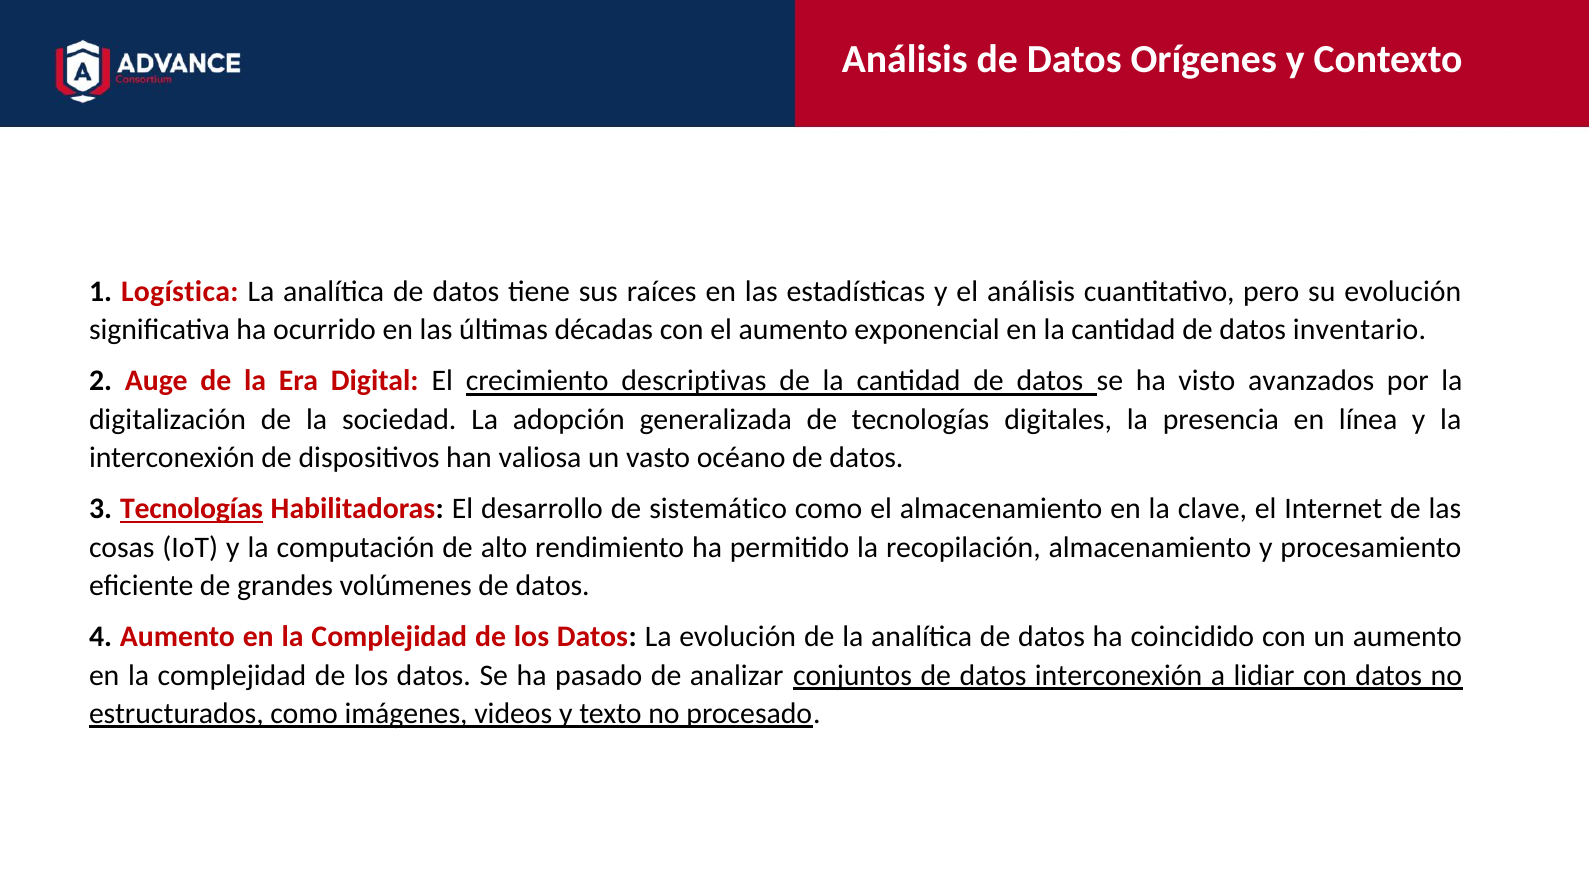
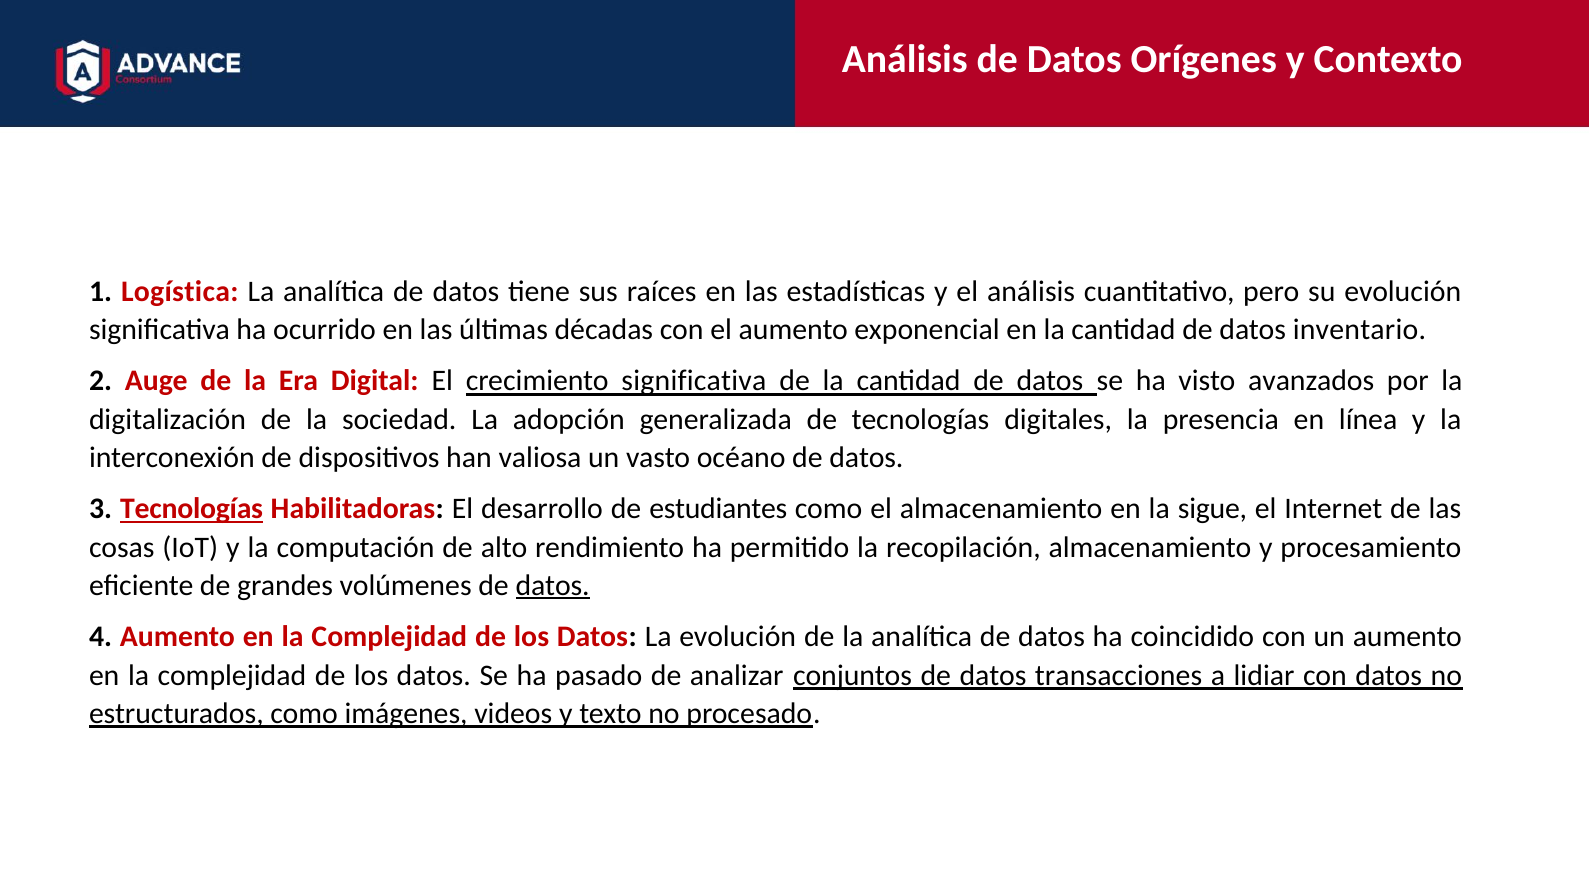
crecimiento descriptivas: descriptivas -> significativa
sistemático: sistemático -> estudiantes
clave: clave -> sigue
datos at (553, 585) underline: none -> present
datos interconexión: interconexión -> transacciones
